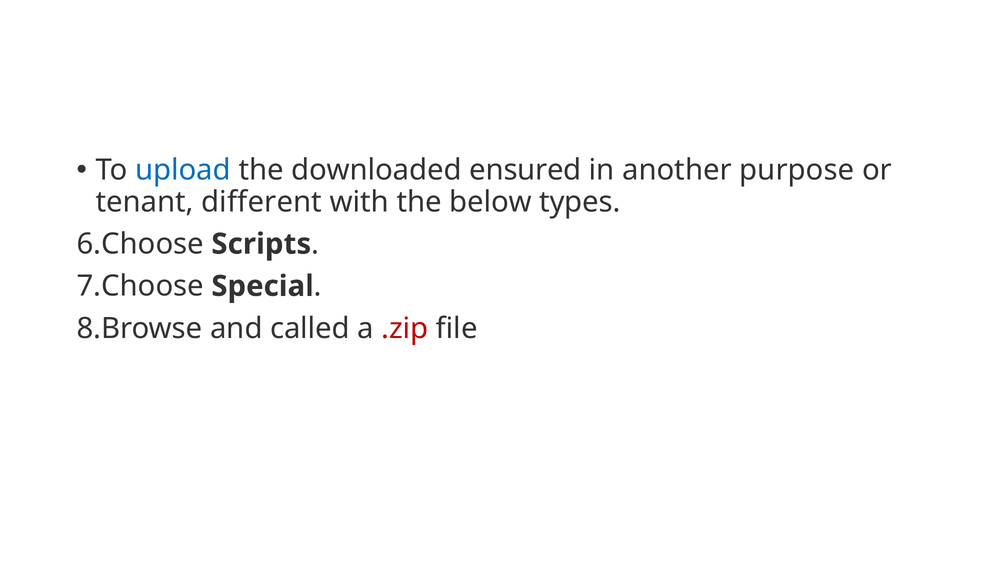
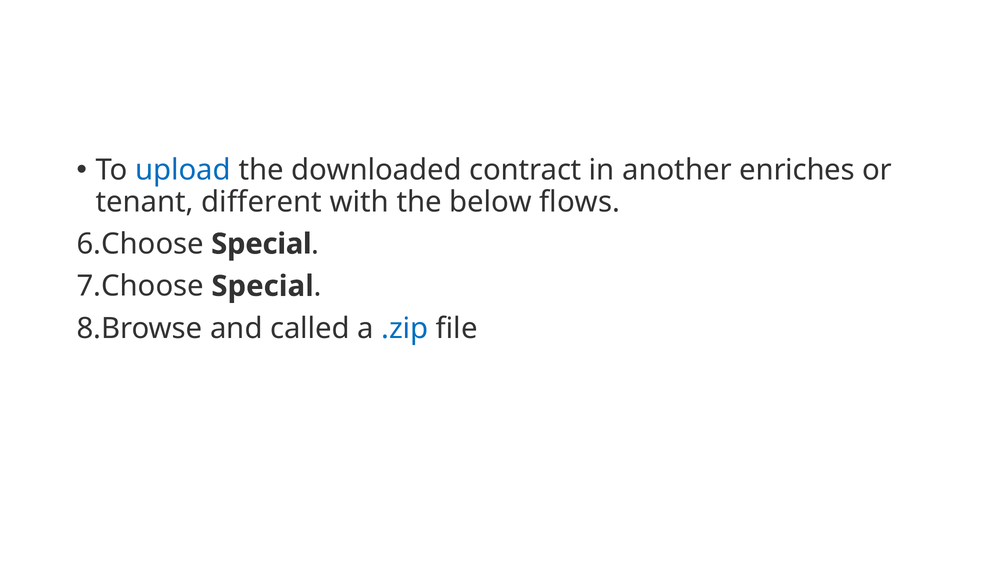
ensured: ensured -> contract
purpose: purpose -> enriches
types: types -> flows
Scripts at (261, 244): Scripts -> Special
.zip colour: red -> blue
